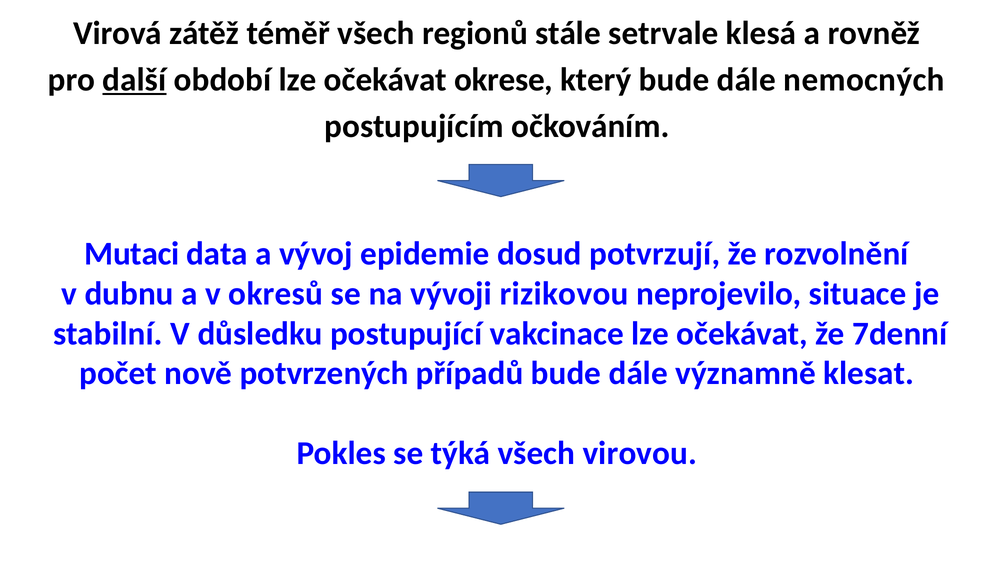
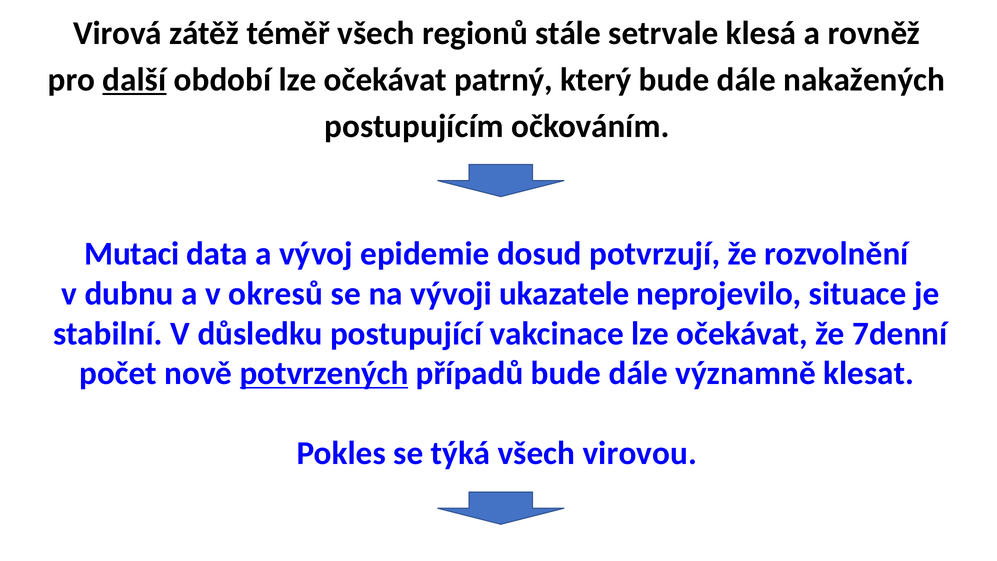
okrese: okrese -> patrný
nemocných: nemocných -> nakažených
rizikovou: rizikovou -> ukazatele
potvrzených underline: none -> present
